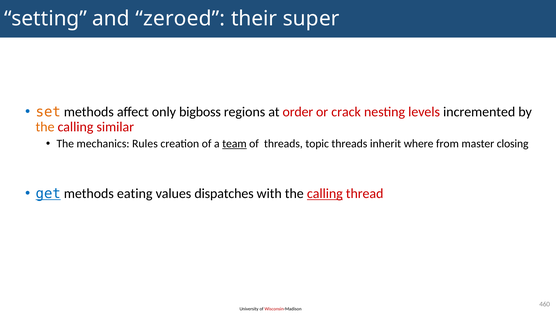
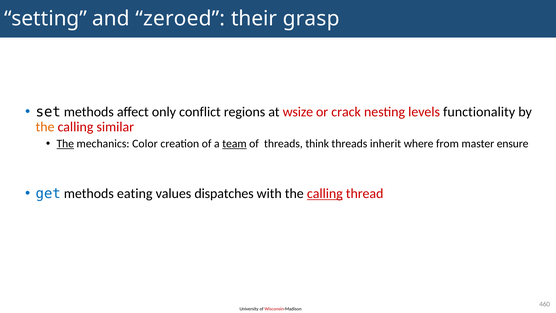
super: super -> grasp
set colour: orange -> black
bigboss: bigboss -> conflict
order: order -> wsize
incremented: incremented -> functionality
The at (65, 144) underline: none -> present
Rules: Rules -> Color
topic: topic -> think
closing: closing -> ensure
get underline: present -> none
